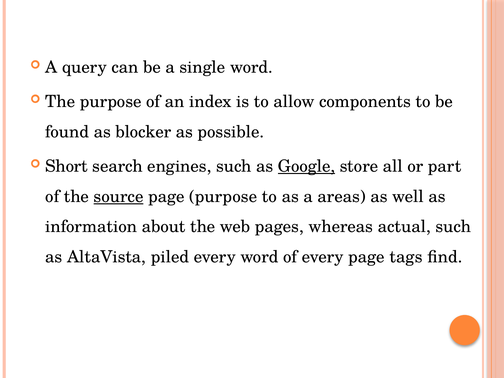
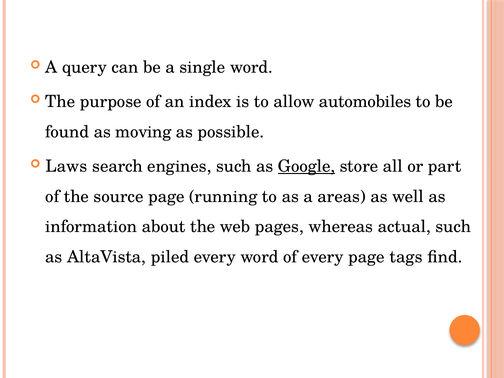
components: components -> automobiles
blocker: blocker -> moving
Short: Short -> Laws
source underline: present -> none
page purpose: purpose -> running
